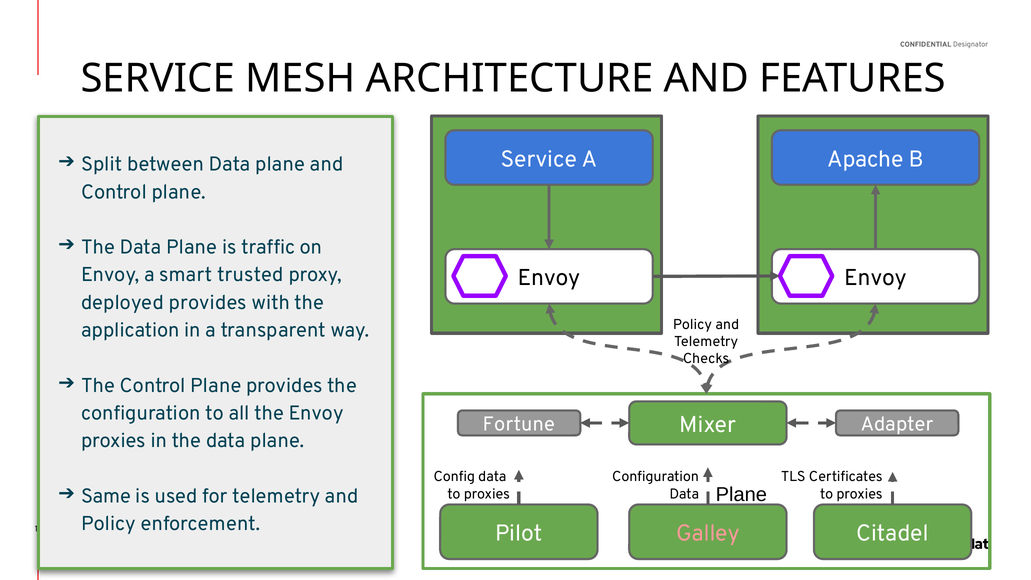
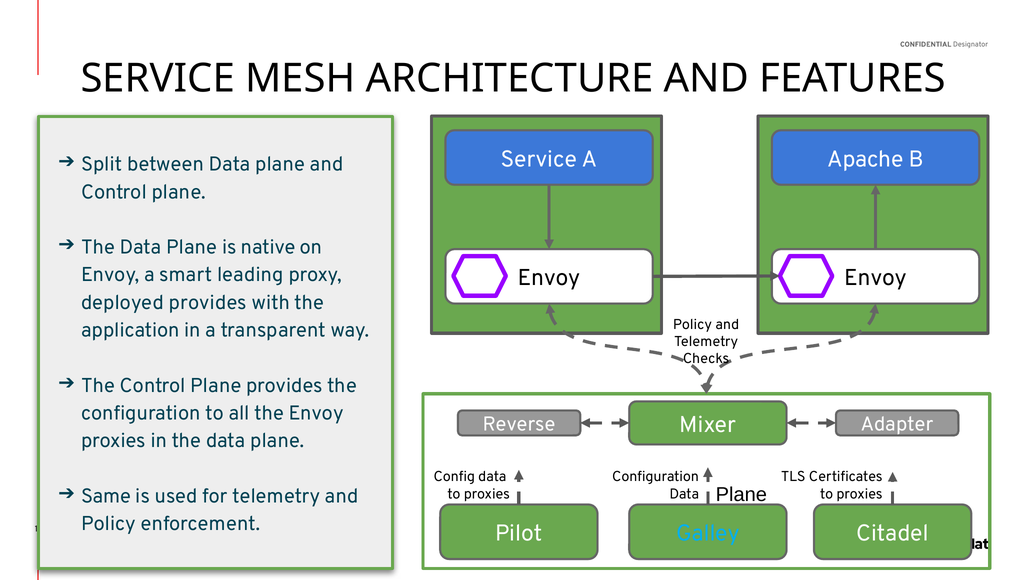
traffic: traffic -> native
trusted: trusted -> leading
Fortune: Fortune -> Reverse
Galley colour: pink -> light blue
